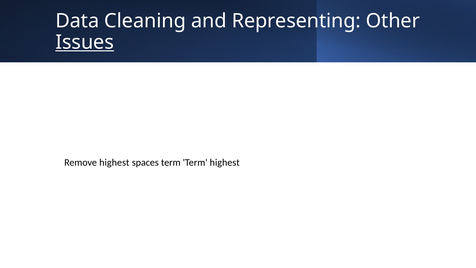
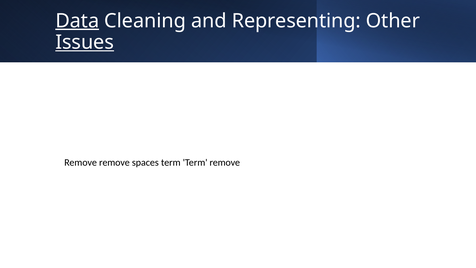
Data underline: none -> present
Remove highest: highest -> remove
Term highest: highest -> remove
